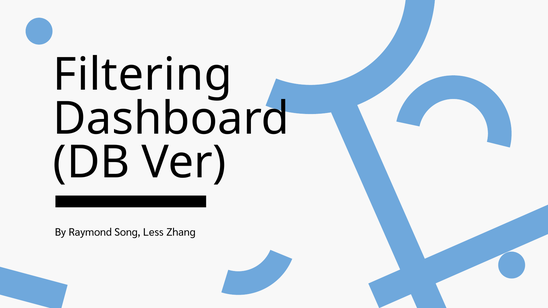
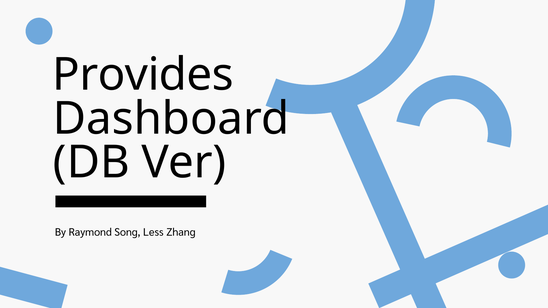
Filtering: Filtering -> Provides
